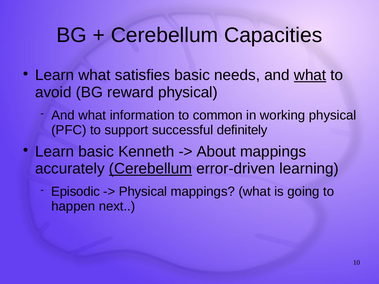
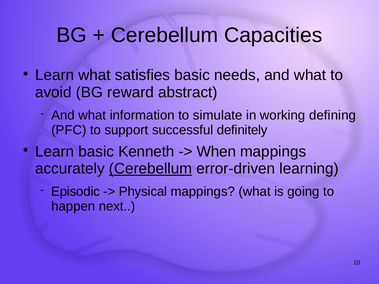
what at (310, 75) underline: present -> none
reward physical: physical -> abstract
common: common -> simulate
working physical: physical -> defining
About: About -> When
